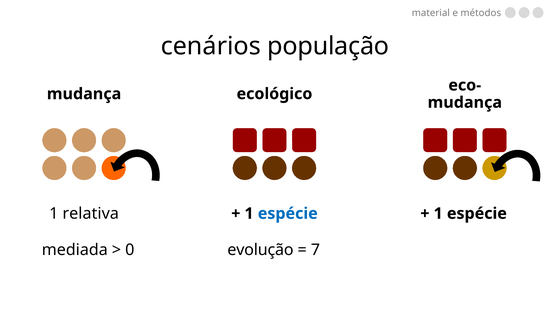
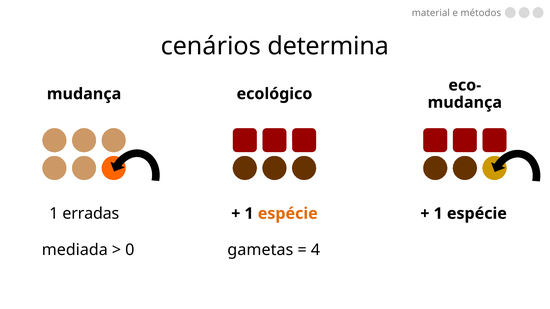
população: população -> determina
relativa: relativa -> erradas
espécie at (288, 214) colour: blue -> orange
evolução: evolução -> gametas
7: 7 -> 4
